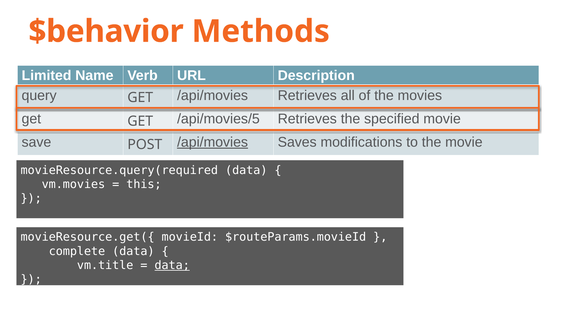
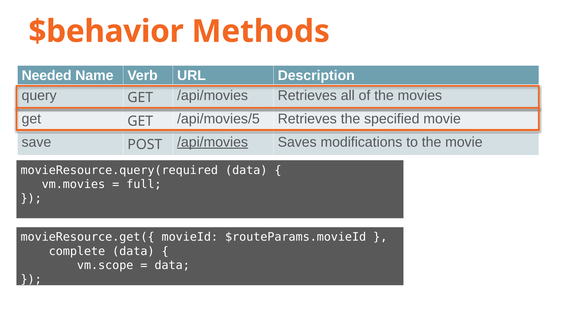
Limited: Limited -> Needed
this: this -> full
vm.title: vm.title -> vm.scope
data at (172, 265) underline: present -> none
